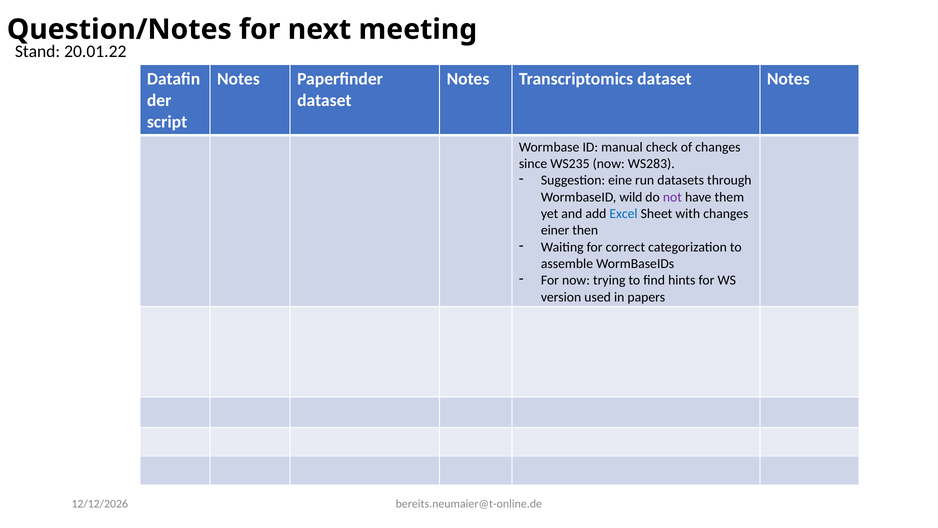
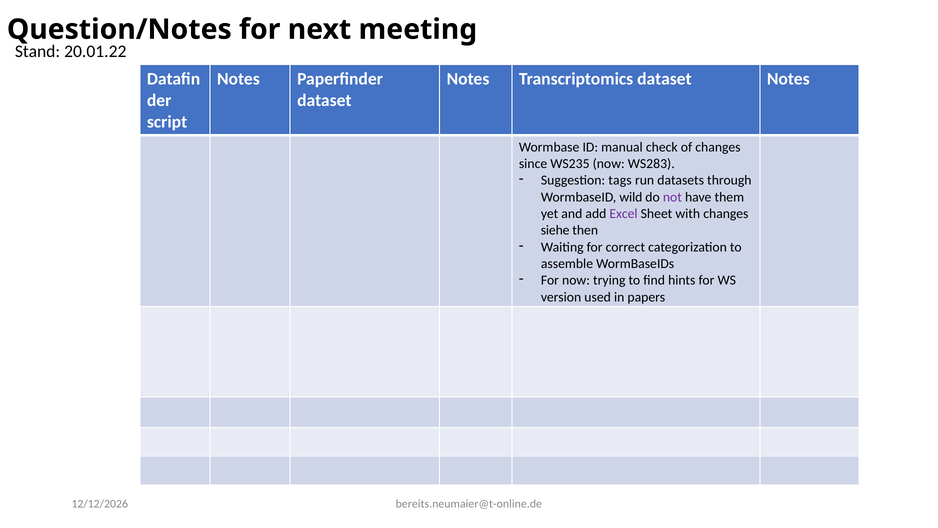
eine: eine -> tags
Excel colour: blue -> purple
einer: einer -> siehe
